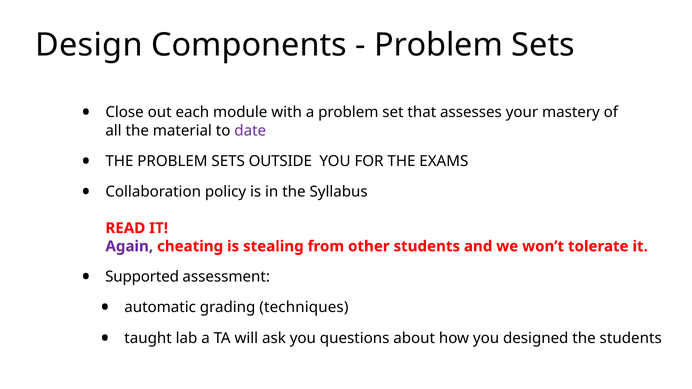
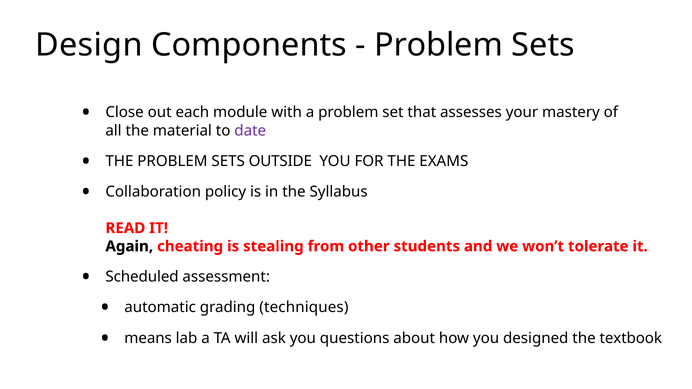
Again colour: purple -> black
Supported: Supported -> Scheduled
taught: taught -> means
the students: students -> textbook
